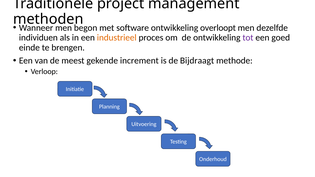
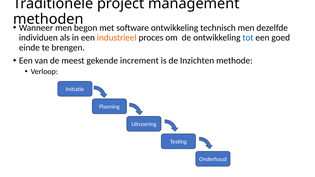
overloopt: overloopt -> technisch
tot colour: purple -> blue
Bijdraagt: Bijdraagt -> Inzichten
